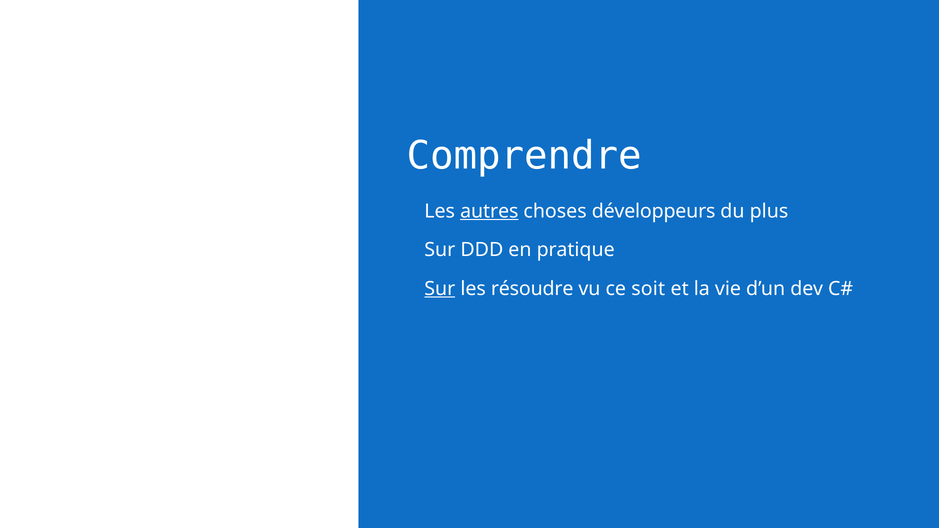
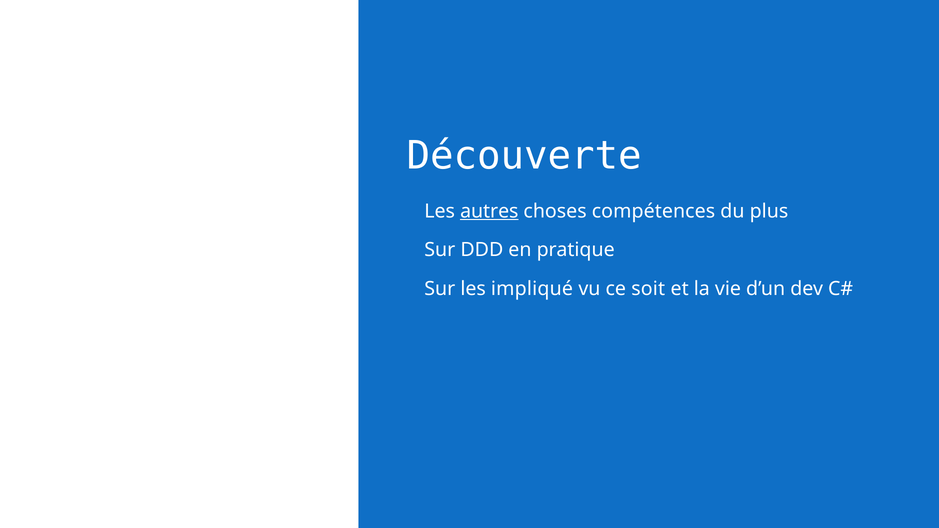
Comprendre: Comprendre -> Découverte
développeurs: développeurs -> compétences
Sur at (440, 289) underline: present -> none
résoudre: résoudre -> impliqué
